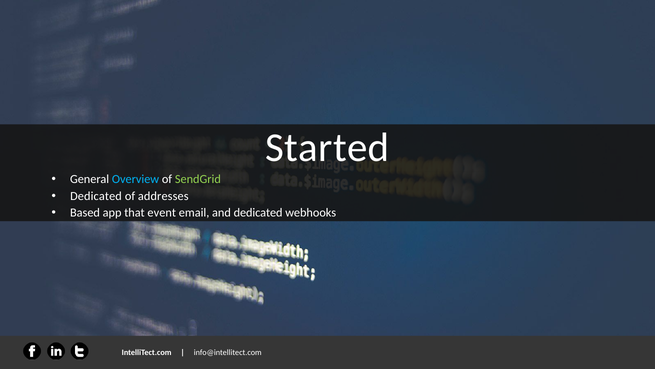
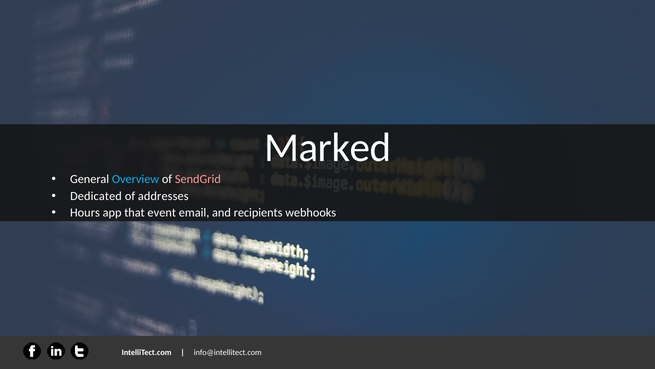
Started: Started -> Marked
SendGrid colour: light green -> pink
Based: Based -> Hours
and dedicated: dedicated -> recipients
